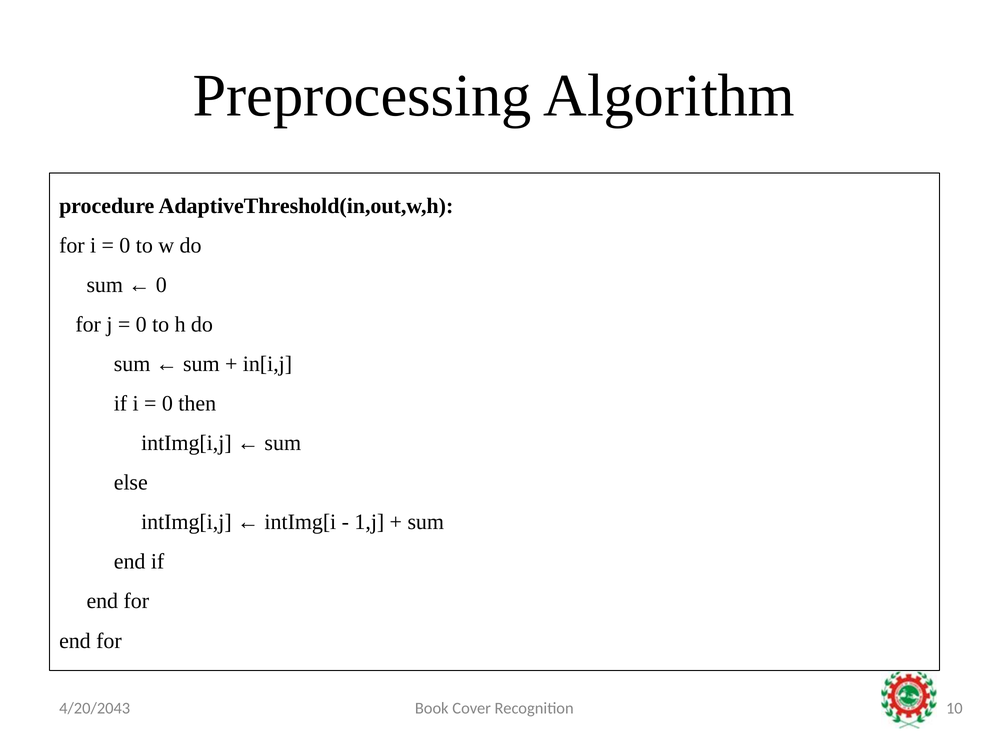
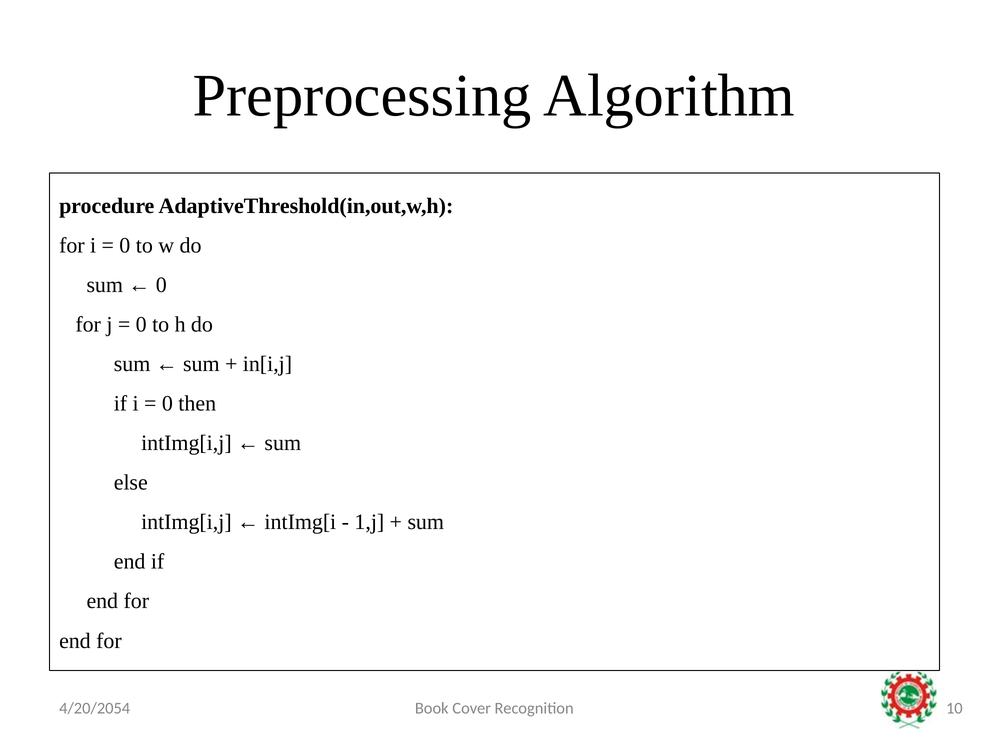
4/20/2043: 4/20/2043 -> 4/20/2054
